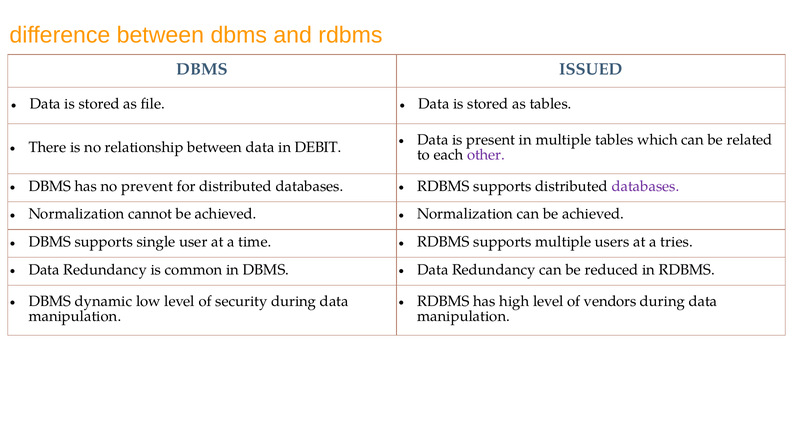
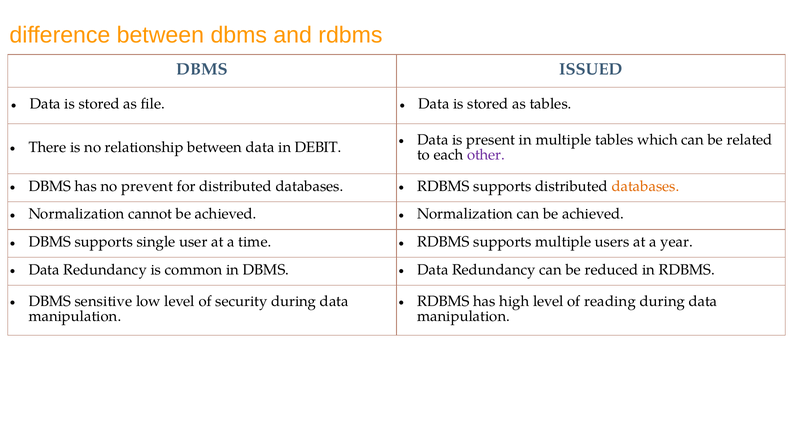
databases at (646, 186) colour: purple -> orange
tries: tries -> year
dynamic: dynamic -> sensitive
vendors: vendors -> reading
